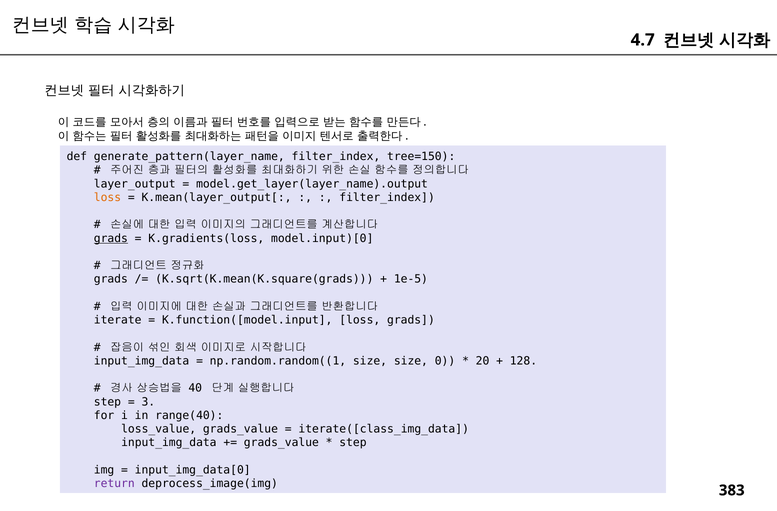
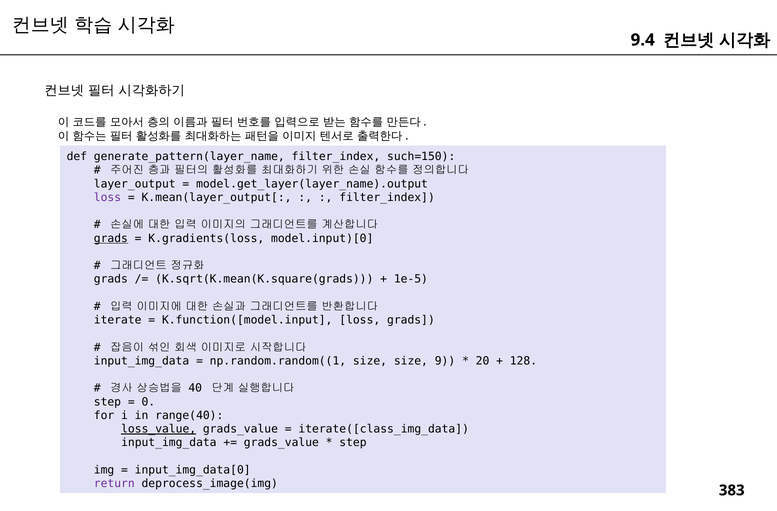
4.7: 4.7 -> 9.4
tree=150: tree=150 -> such=150
loss at (107, 197) colour: orange -> purple
0: 0 -> 9
3: 3 -> 0
loss_value underline: none -> present
